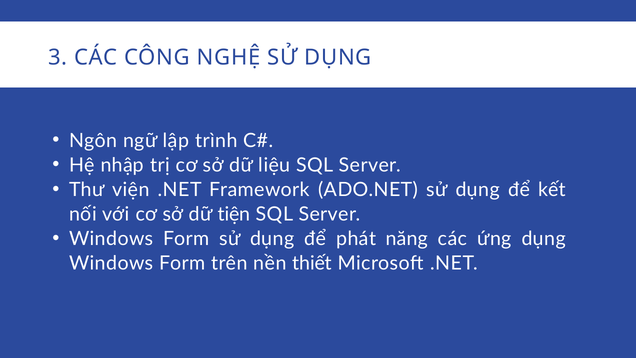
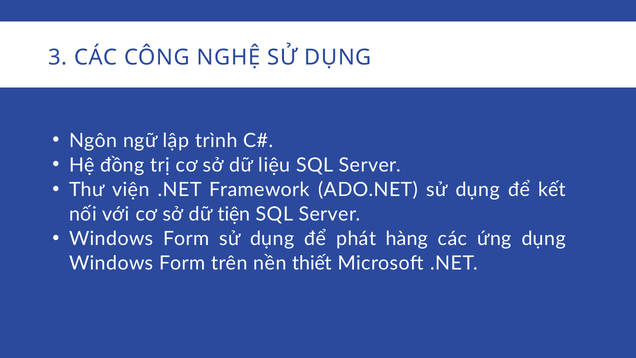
nhập: nhập -> đồng
năng: năng -> hàng
